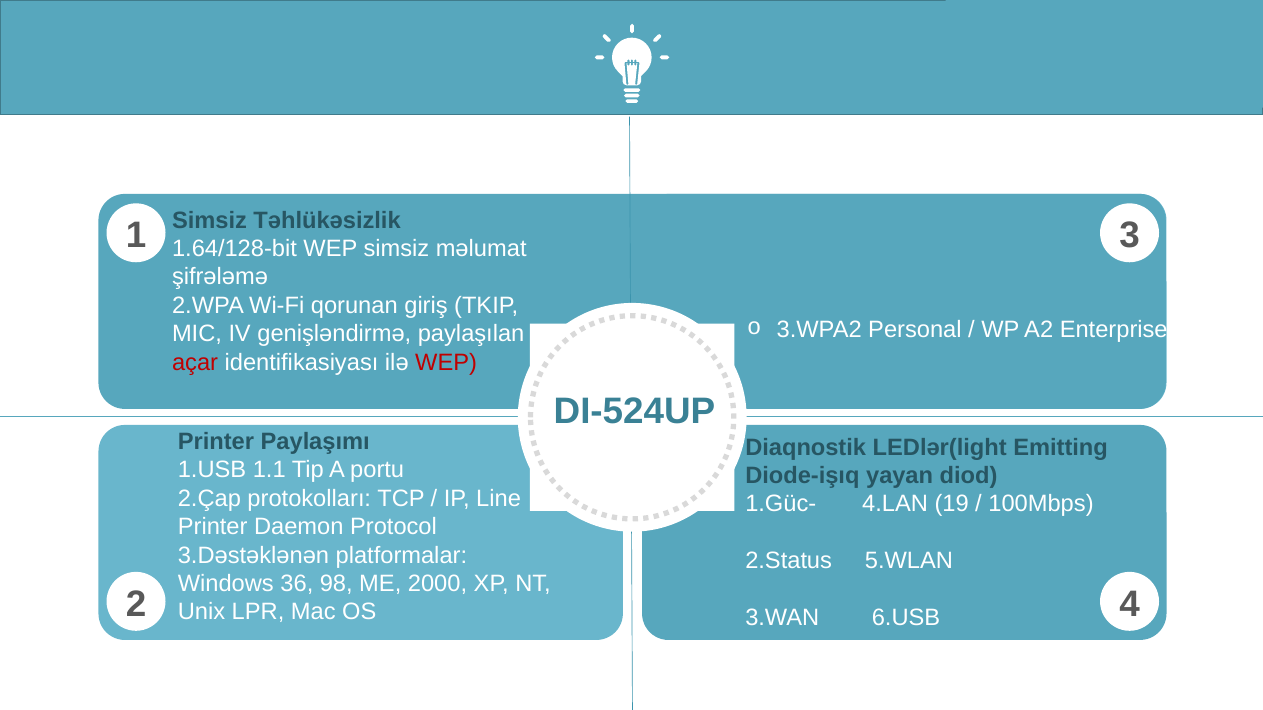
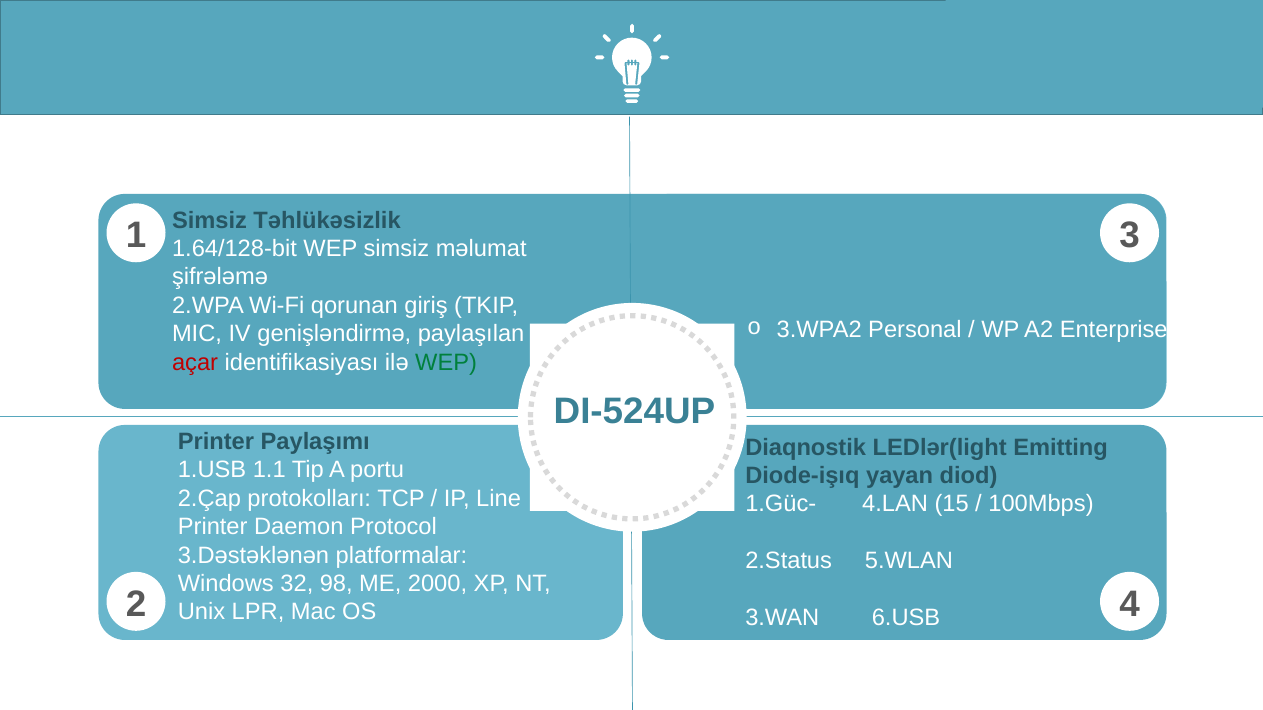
WEP at (446, 363) colour: red -> green
19: 19 -> 15
36: 36 -> 32
